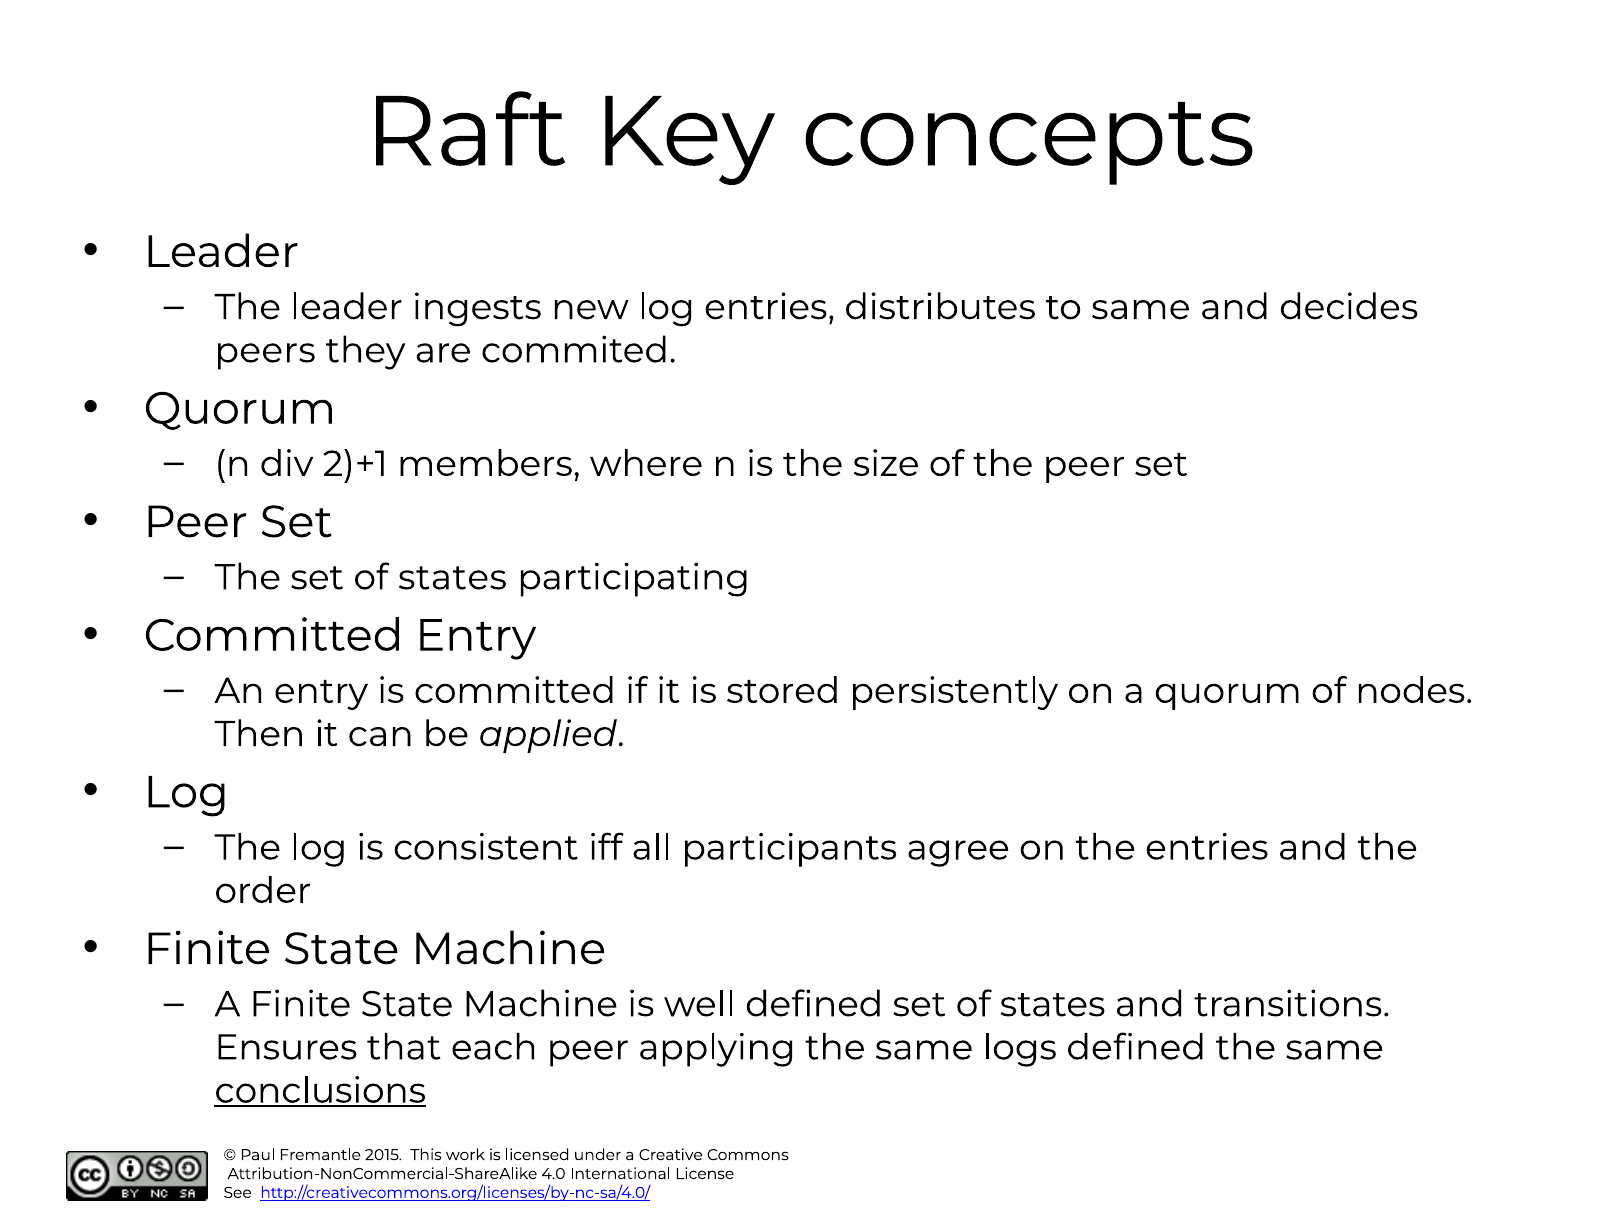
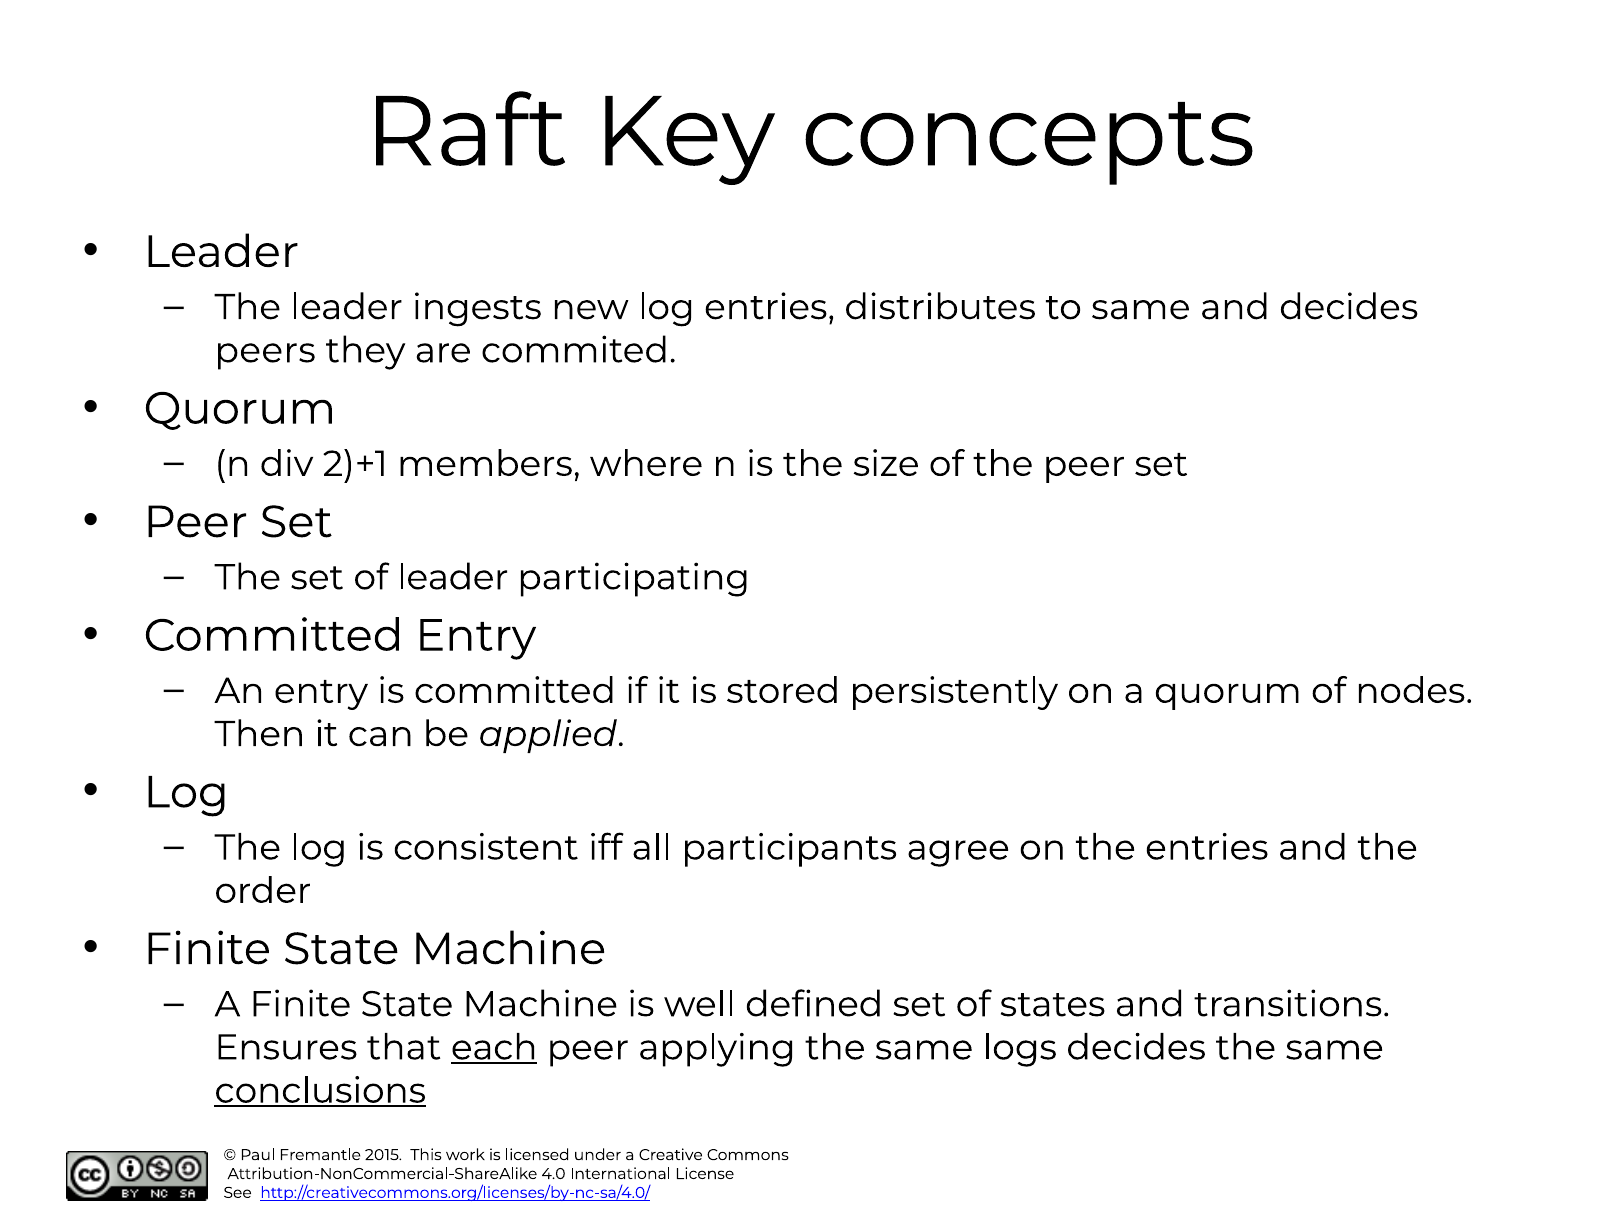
The set of states: states -> leader
each underline: none -> present
logs defined: defined -> decides
